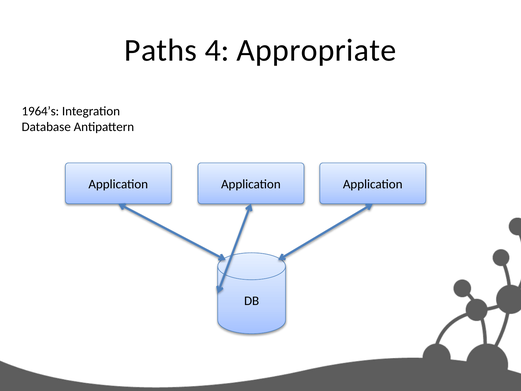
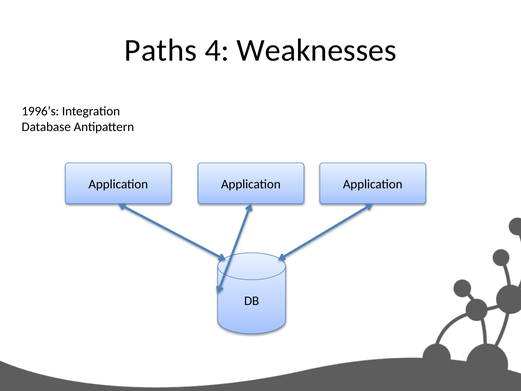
Appropriate: Appropriate -> Weaknesses
1964’s: 1964’s -> 1996’s
